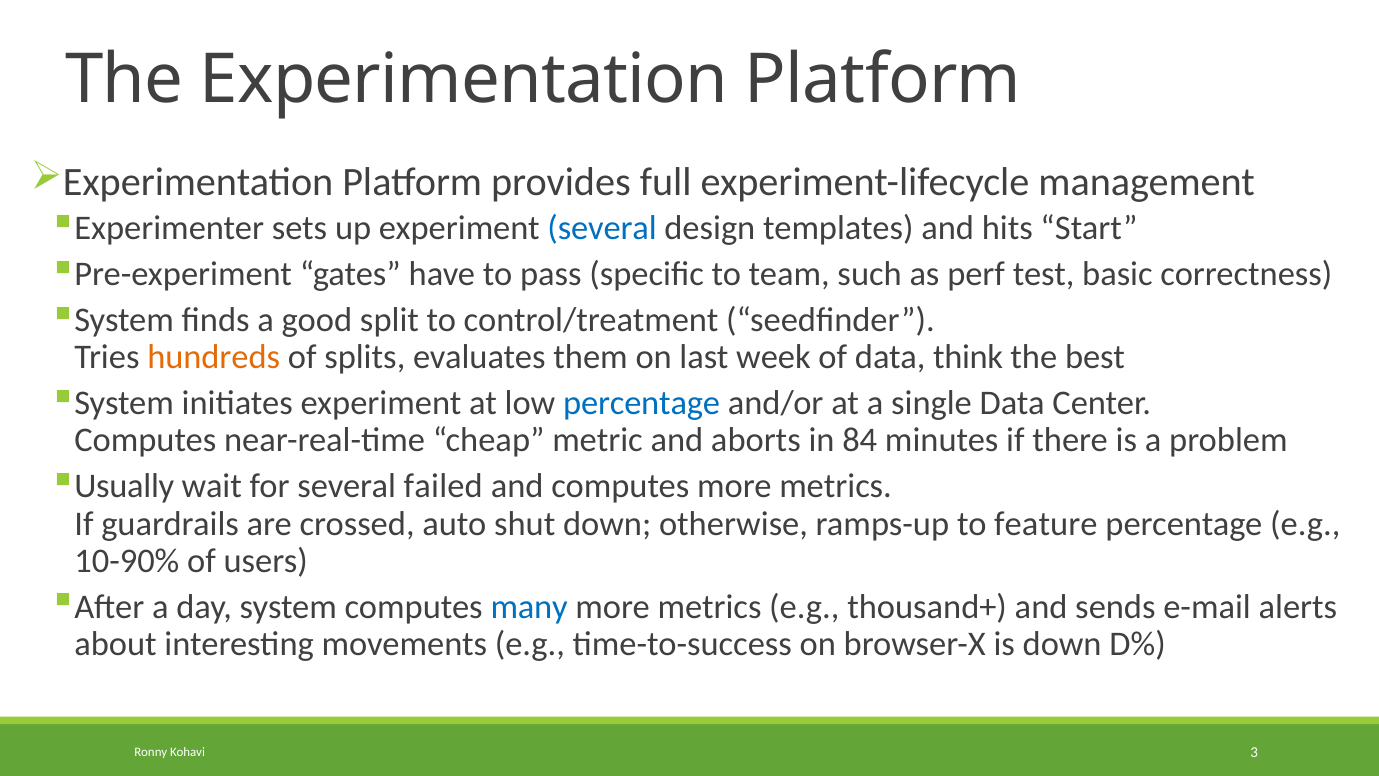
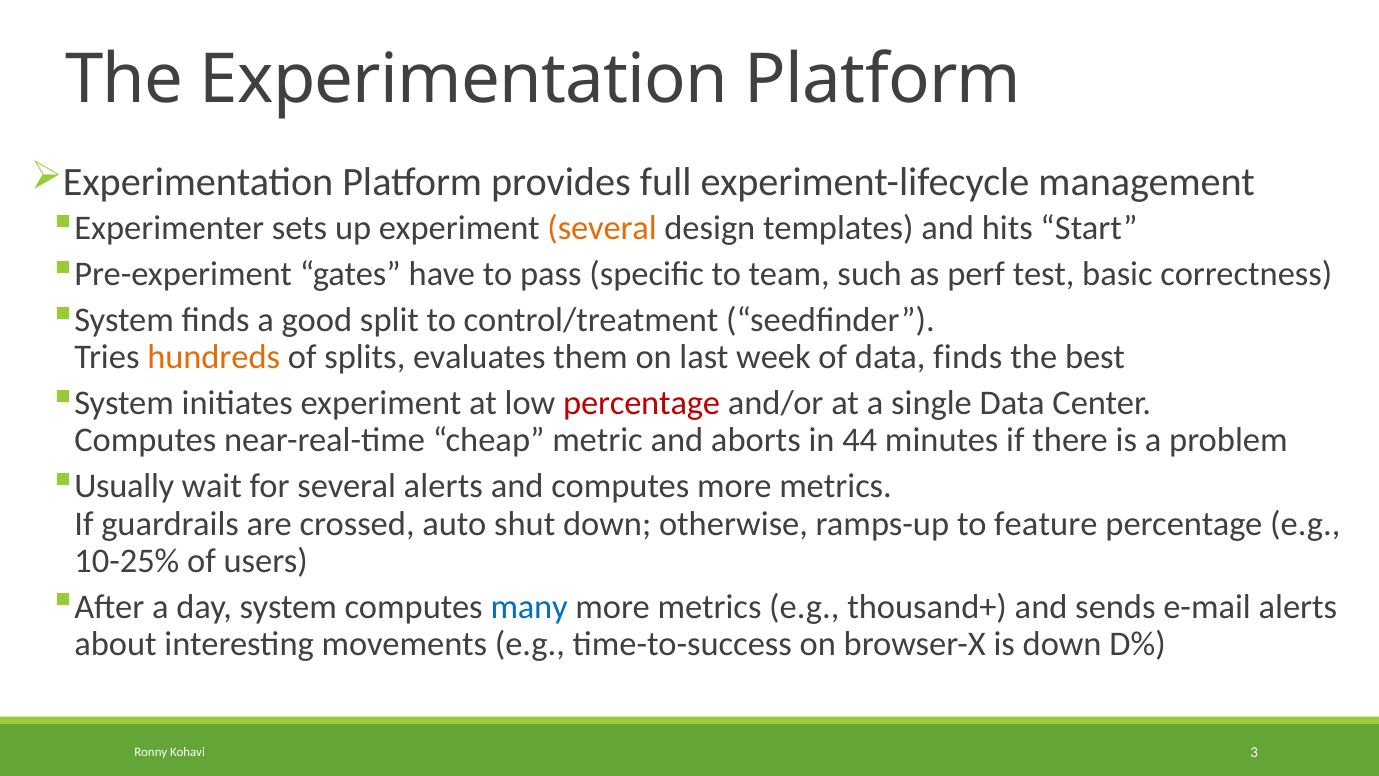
several at (602, 228) colour: blue -> orange
data think: think -> finds
percentage at (642, 403) colour: blue -> red
84: 84 -> 44
several failed: failed -> alerts
10-90%: 10-90% -> 10-25%
